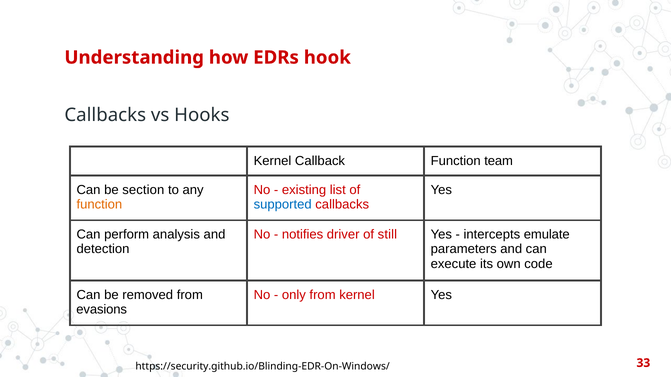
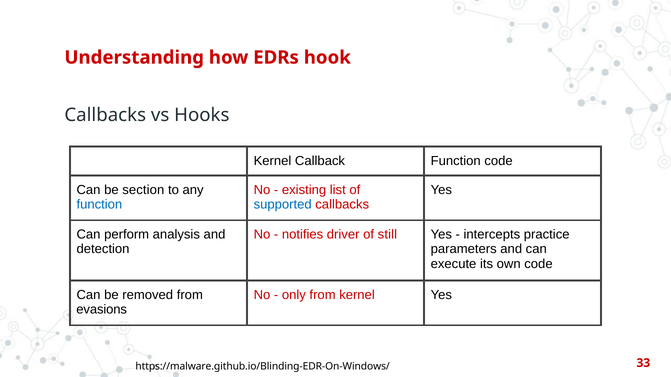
Function team: team -> code
function at (99, 205) colour: orange -> blue
emulate: emulate -> practice
https://security.github.io/Blinding-EDR-On-Windows/: https://security.github.io/Blinding-EDR-On-Windows/ -> https://malware.github.io/Blinding-EDR-On-Windows/
